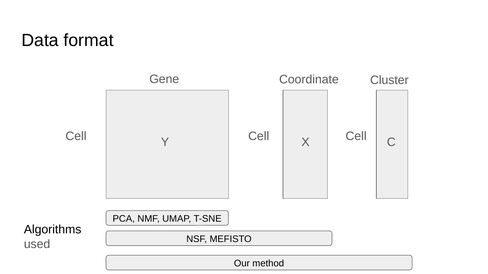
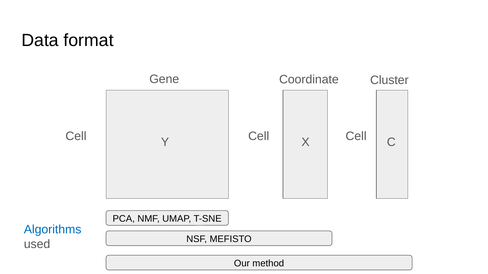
Algorithms colour: black -> blue
